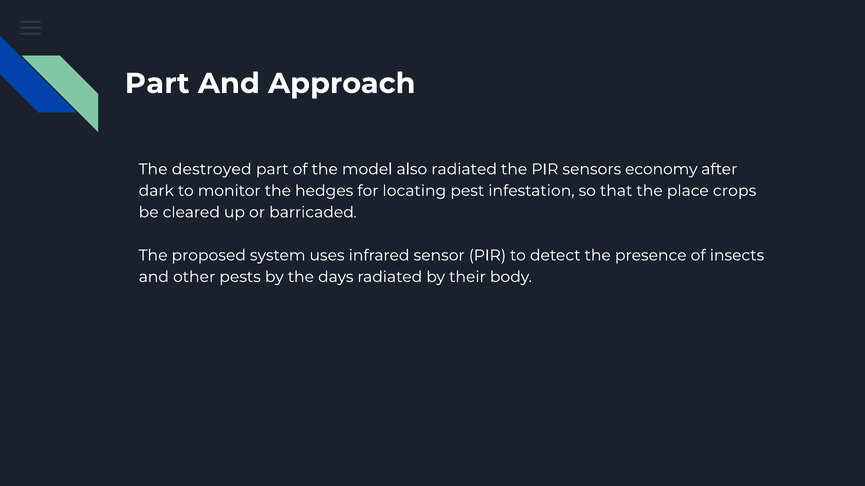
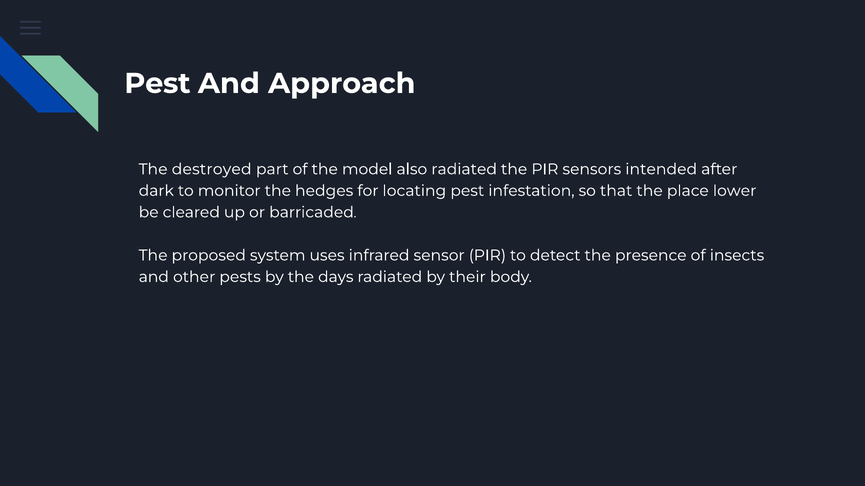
Part at (157, 84): Part -> Pest
economy: economy -> intended
crops: crops -> lower
